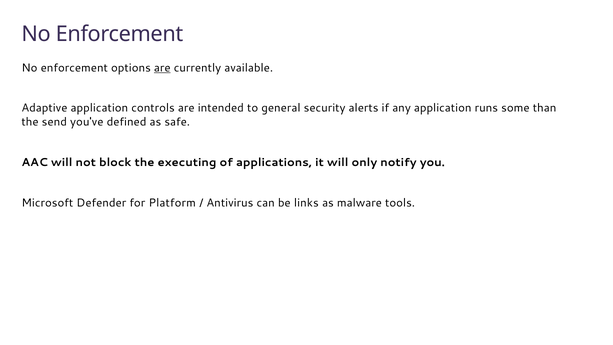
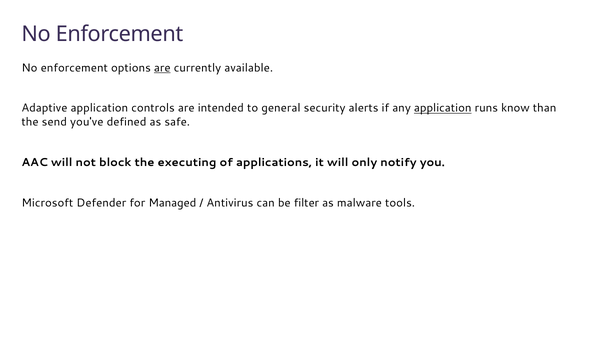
application at (443, 108) underline: none -> present
some: some -> know
Platform: Platform -> Managed
links: links -> filter
